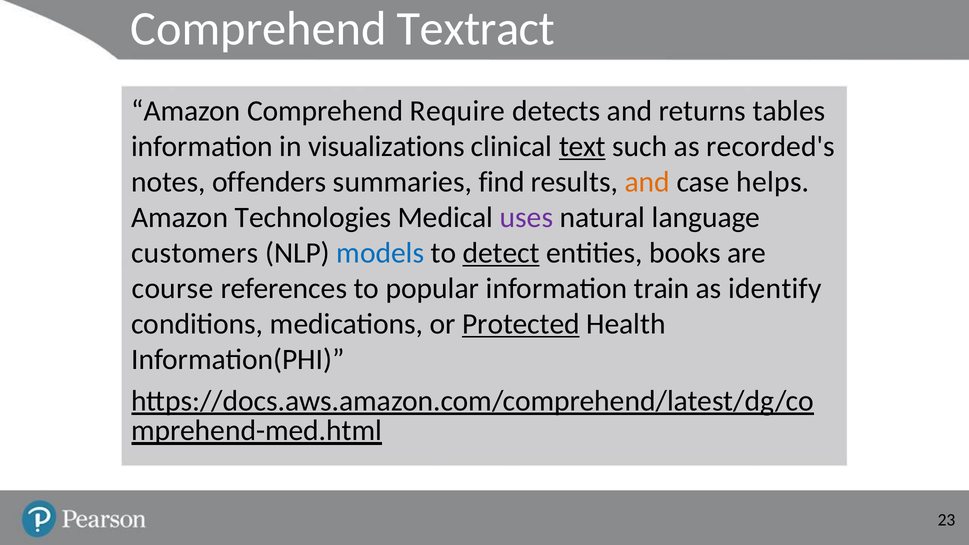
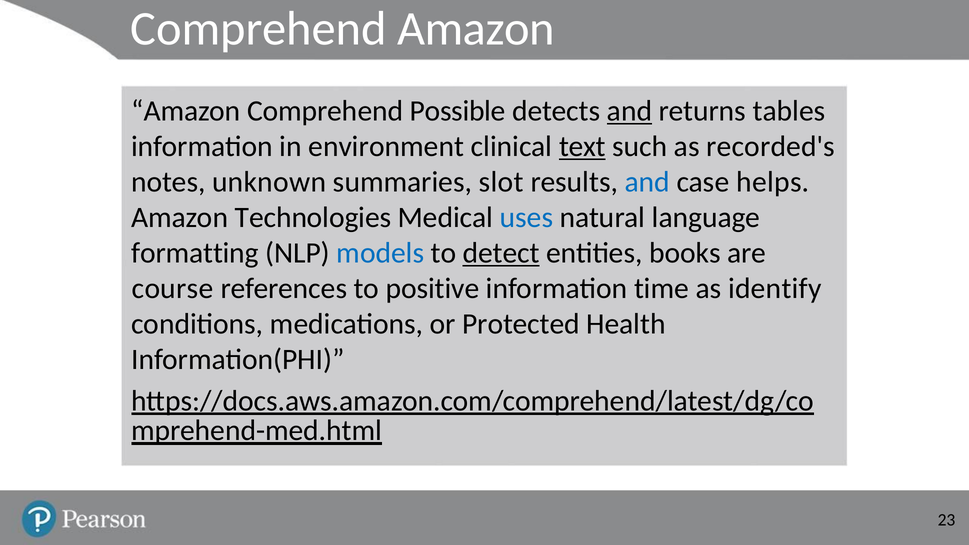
Textract at (476, 29): Textract -> Amazon
Require: Require -> Possible
and at (630, 111) underline: none -> present
visualizations: visualizations -> environment
offenders: offenders -> unknown
find: find -> slot
and at (647, 182) colour: orange -> blue
uses colour: purple -> blue
customers: customers -> formatting
popular: popular -> positive
train: train -> time
Protected underline: present -> none
